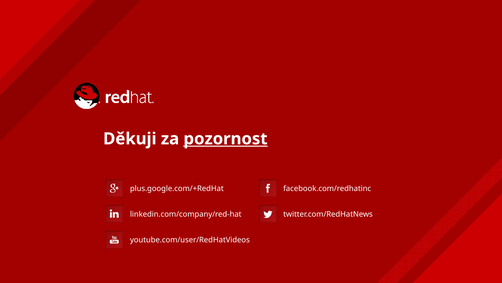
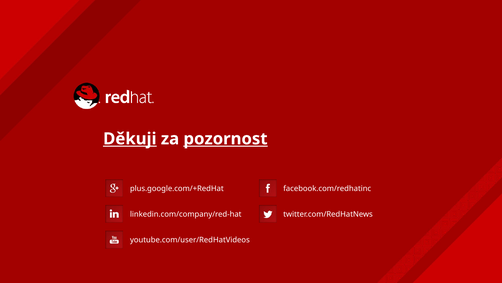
Děkuji underline: none -> present
